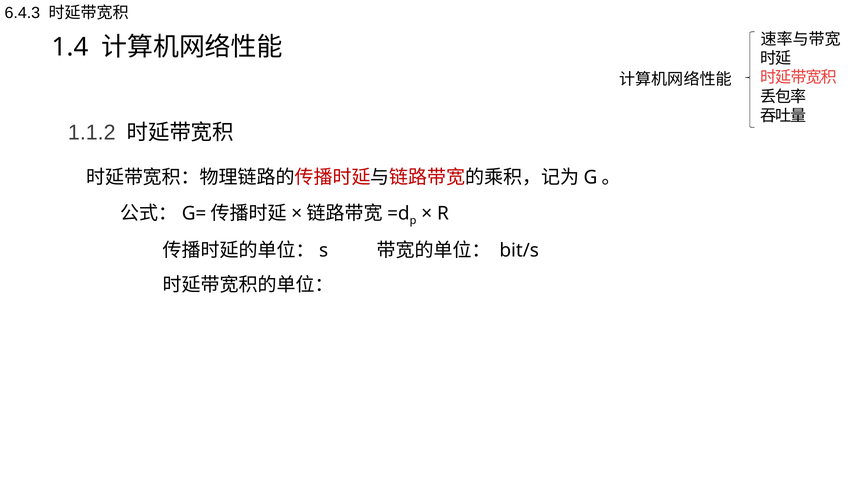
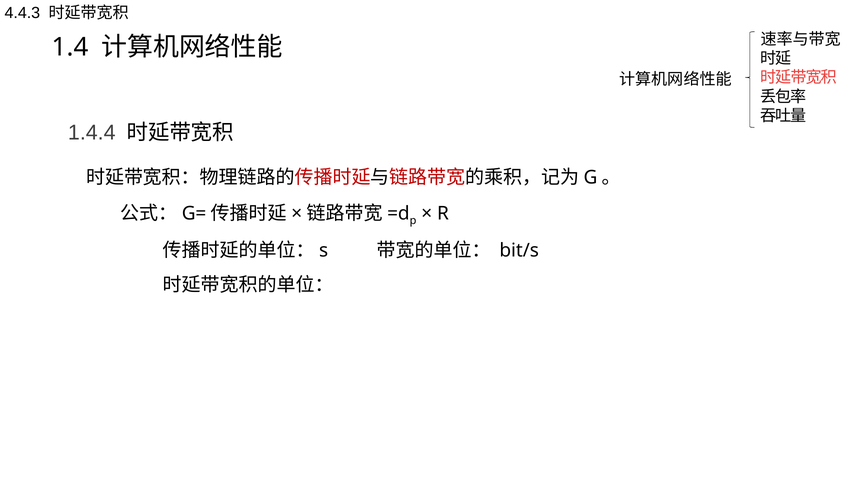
6.4.3: 6.4.3 -> 4.4.3
1.1.2: 1.1.2 -> 1.4.4
